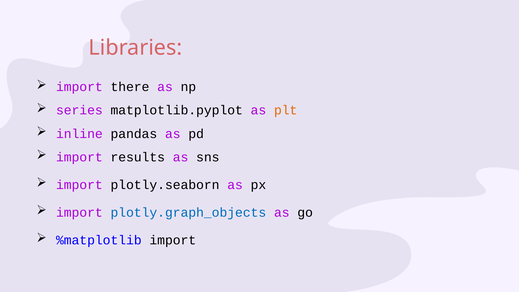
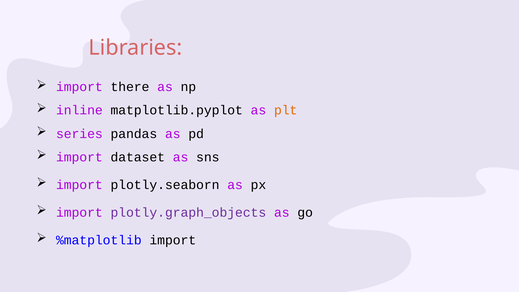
series: series -> inline
inline: inline -> series
results: results -> dataset
plotly.graph_objects colour: blue -> purple
